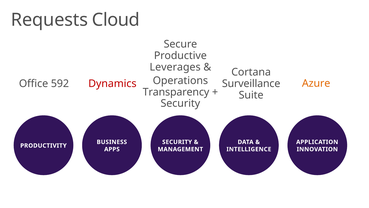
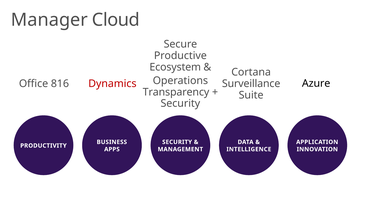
Requests: Requests -> Manager
Leverages: Leverages -> Ecosystem
Azure colour: orange -> black
592: 592 -> 816
